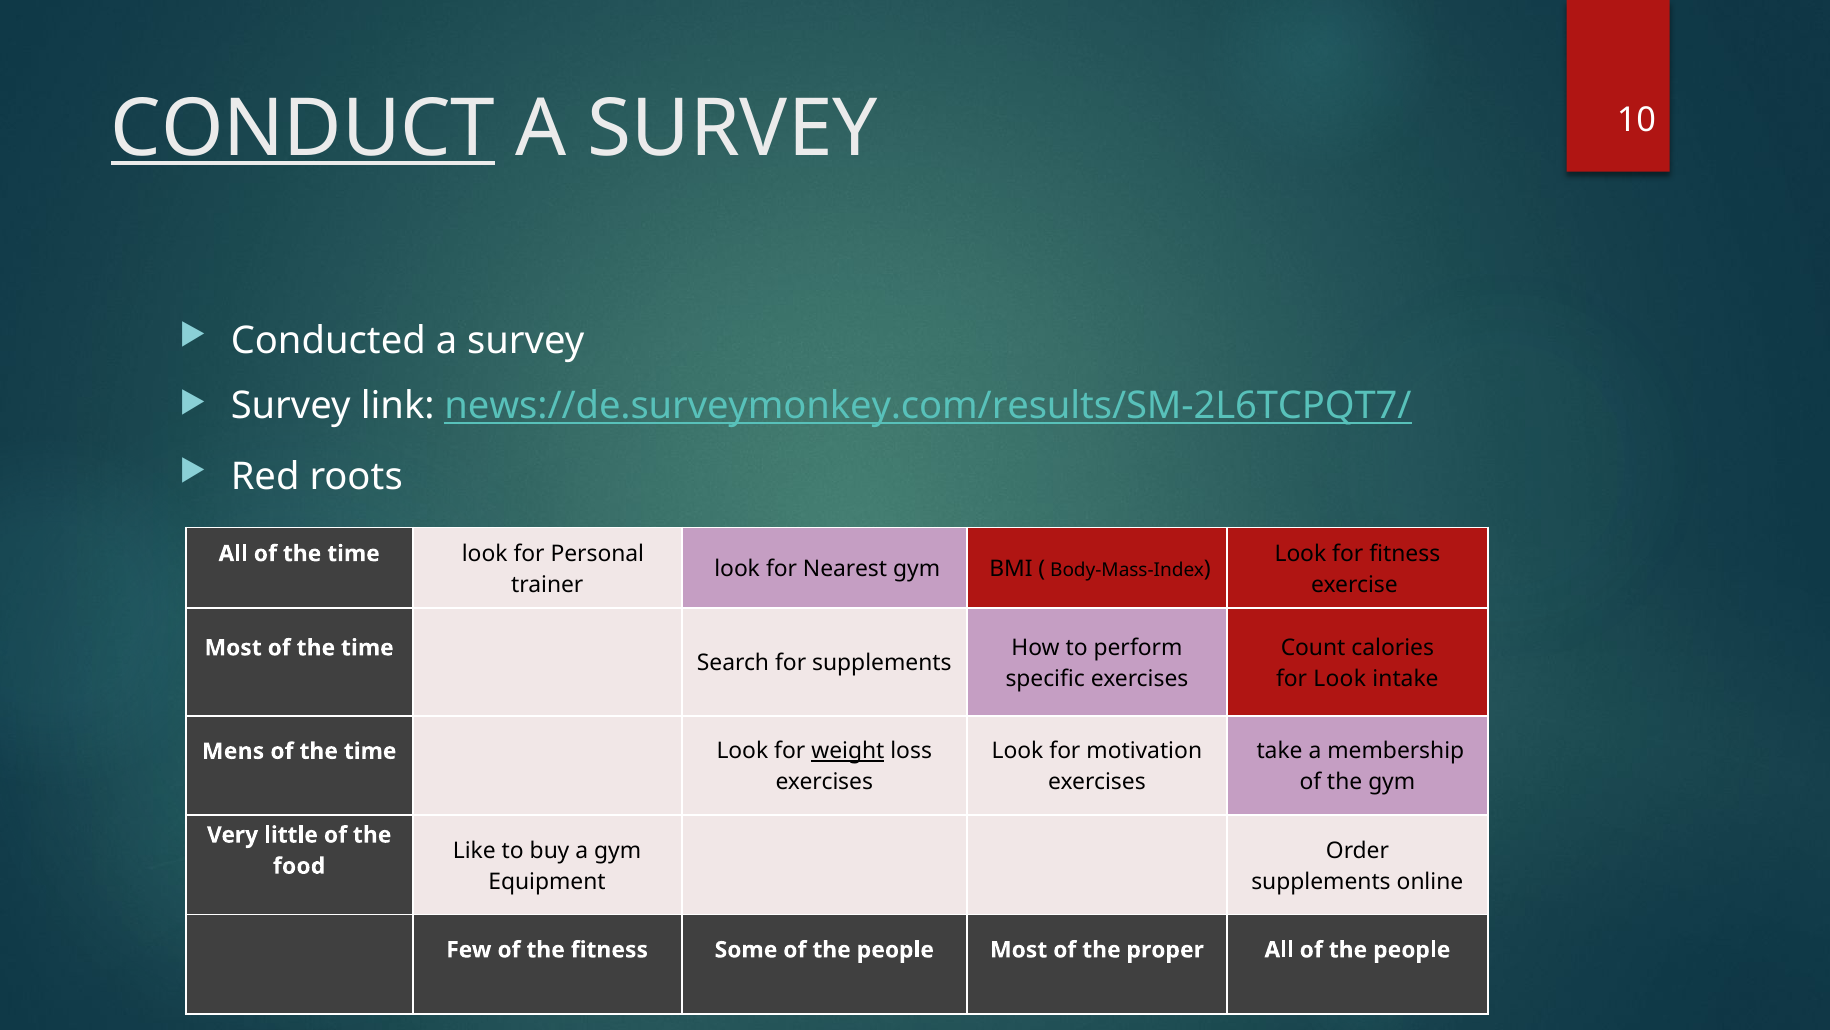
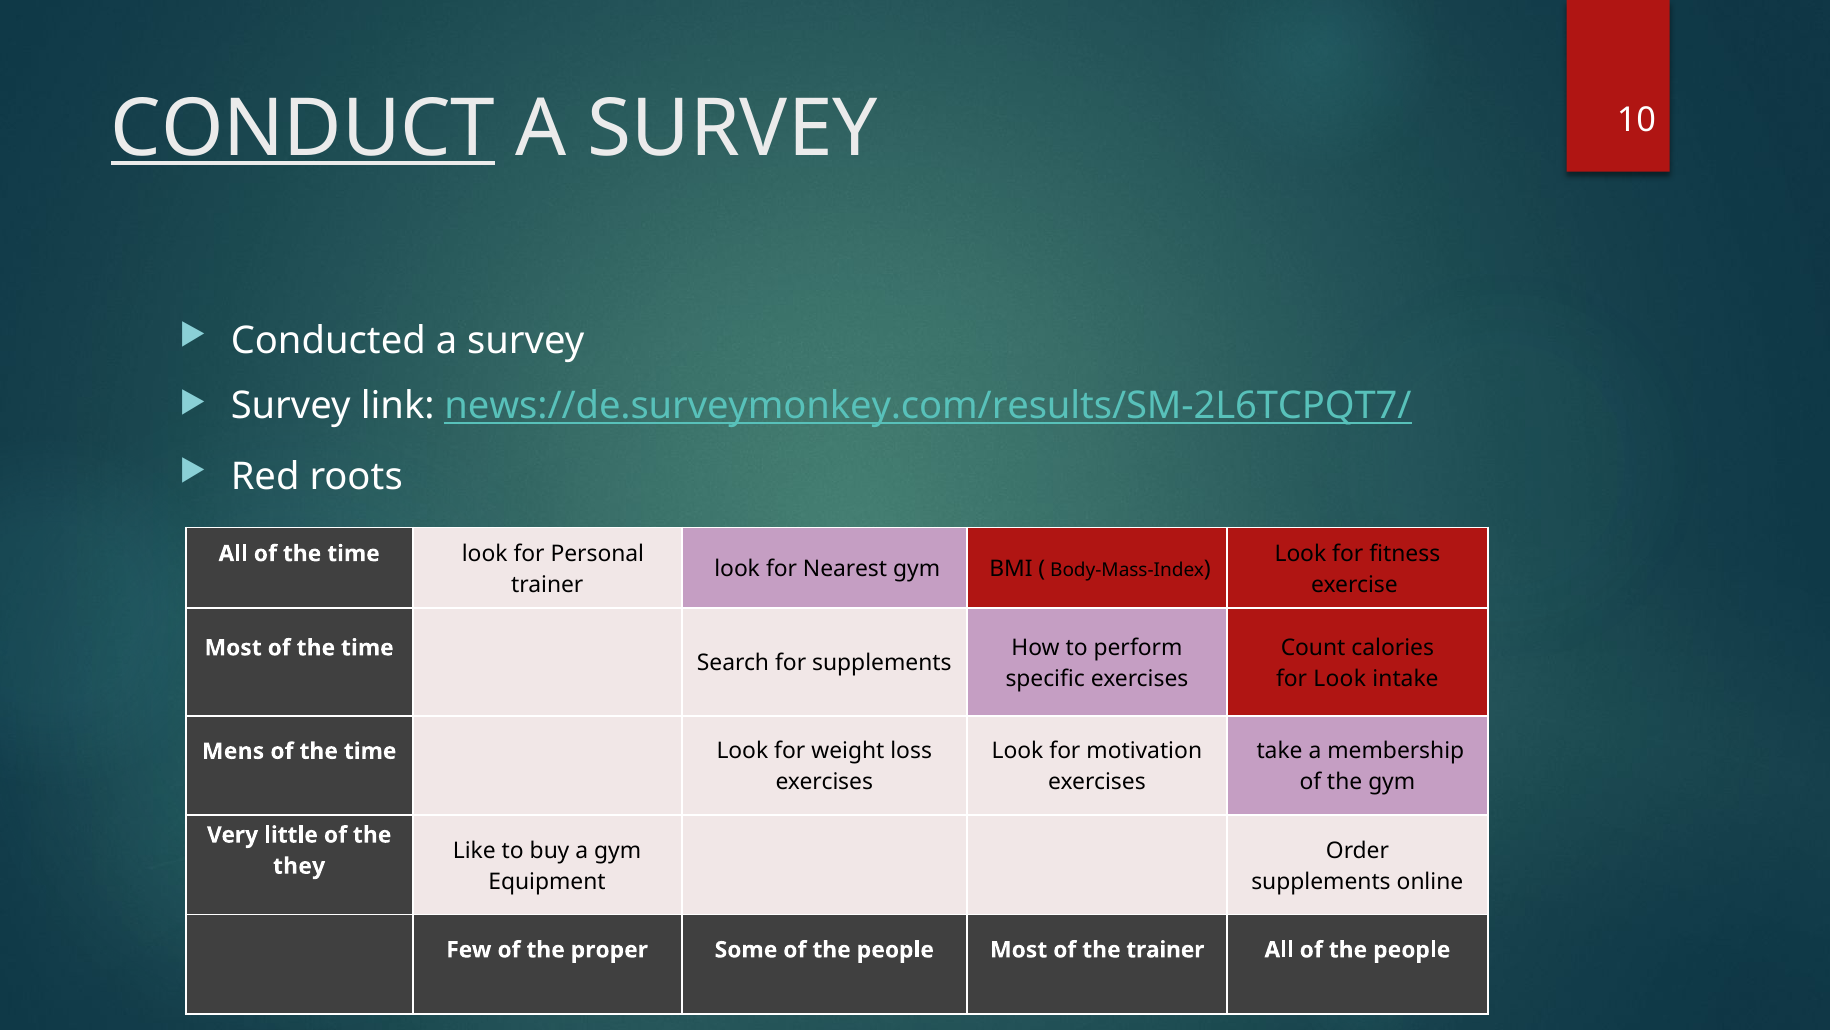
weight underline: present -> none
food: food -> they
the fitness: fitness -> proper
the proper: proper -> trainer
